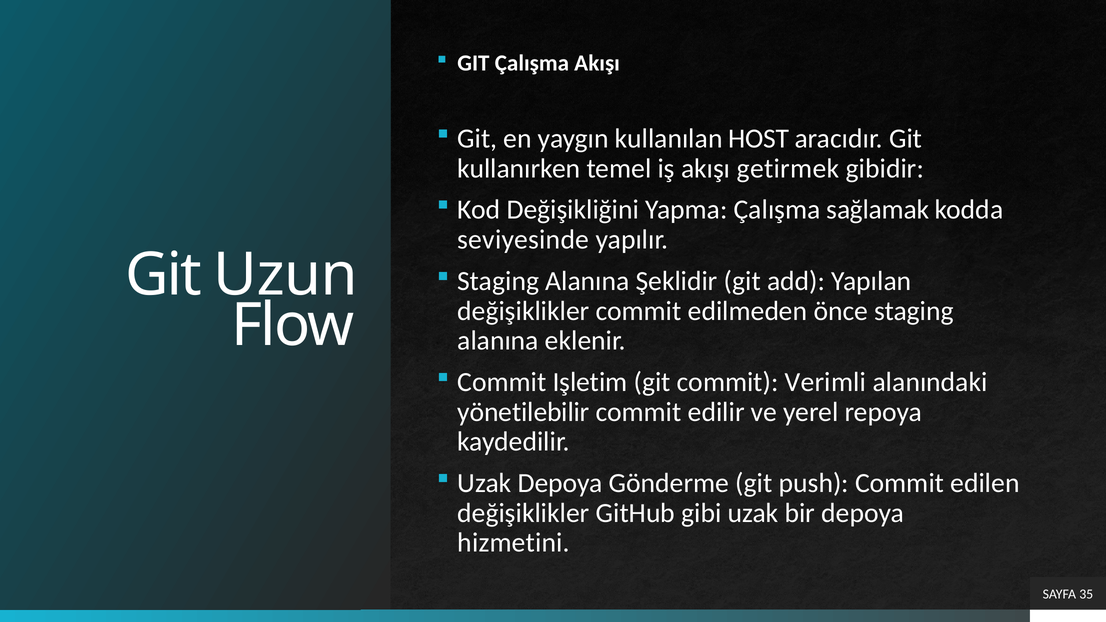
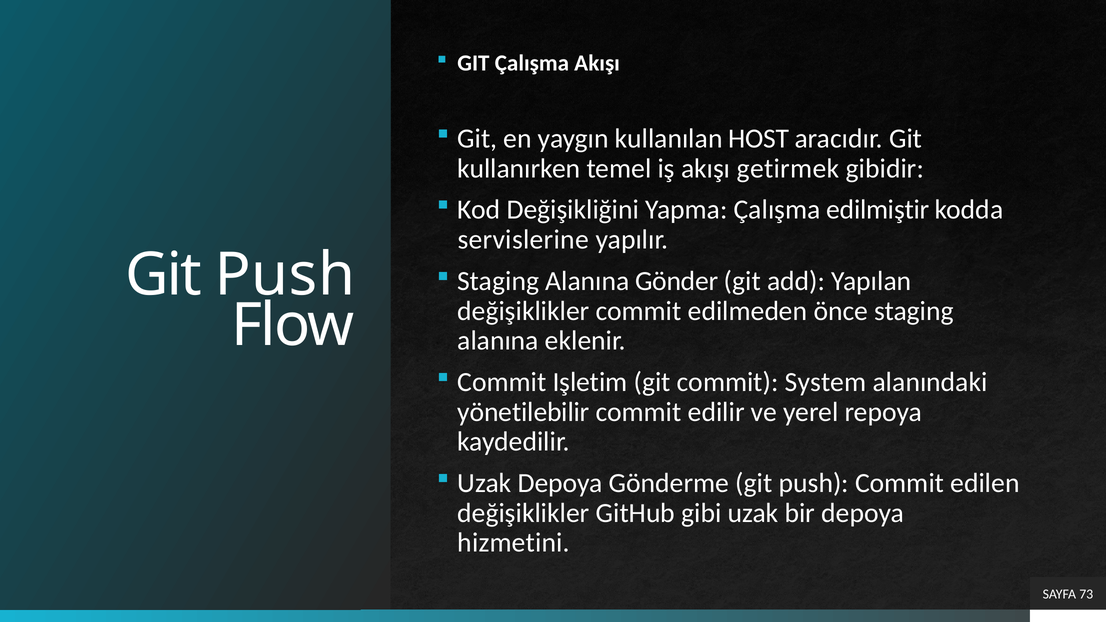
sağlamak: sağlamak -> edilmiştir
seviyesinde: seviyesinde -> servislerine
Uzun at (286, 275): Uzun -> Push
Şeklidir: Şeklidir -> Gönder
Verimli: Verimli -> System
35: 35 -> 73
